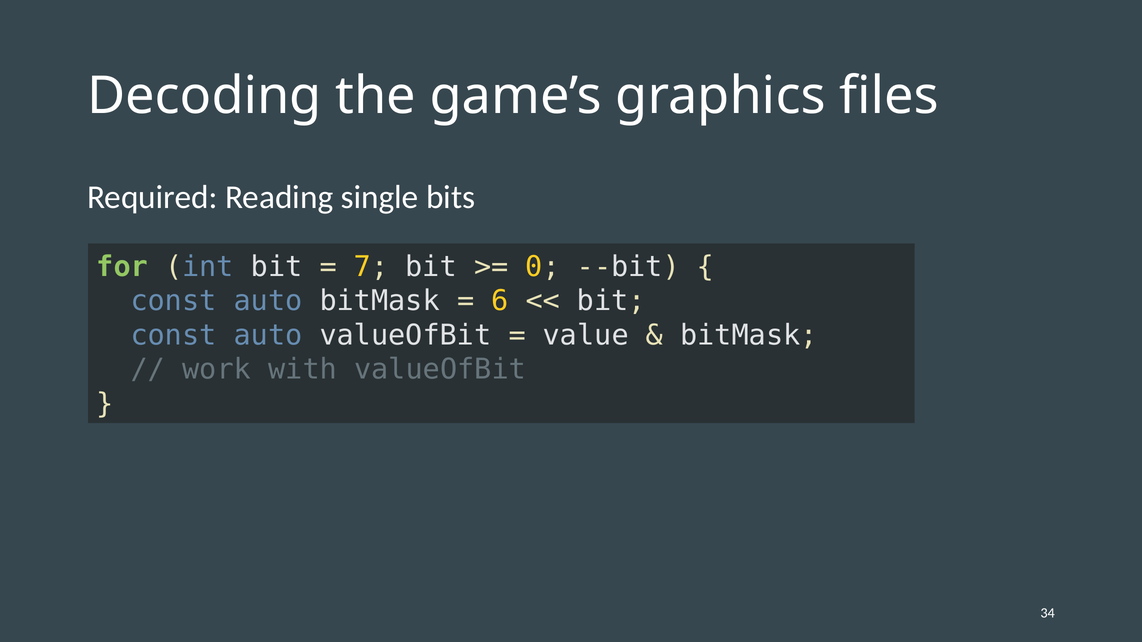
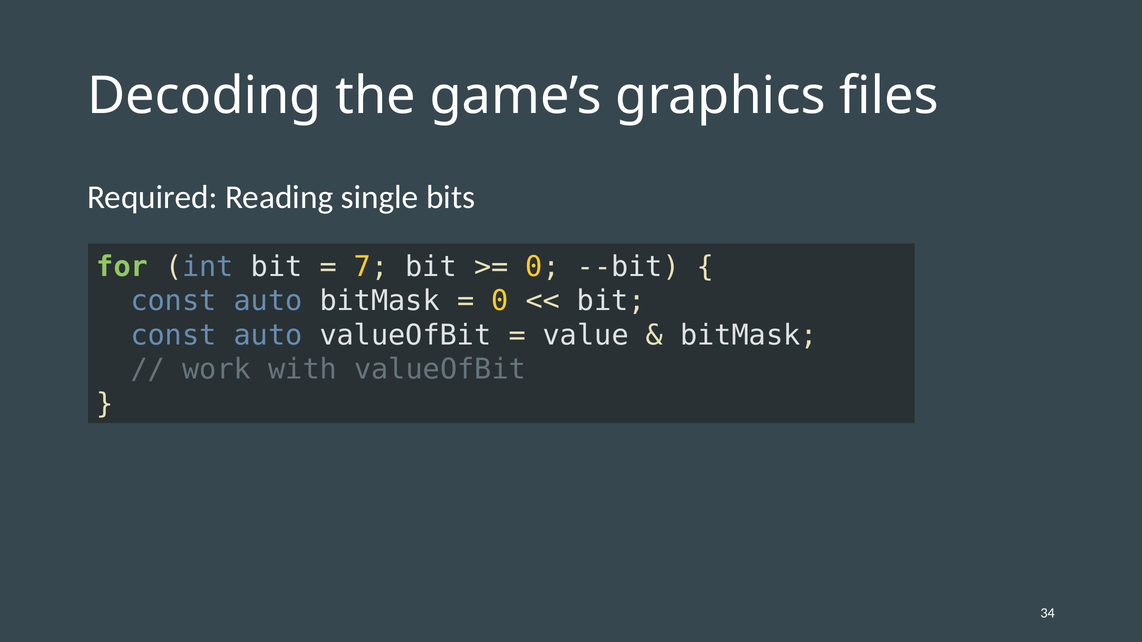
6 at (500, 301): 6 -> 0
